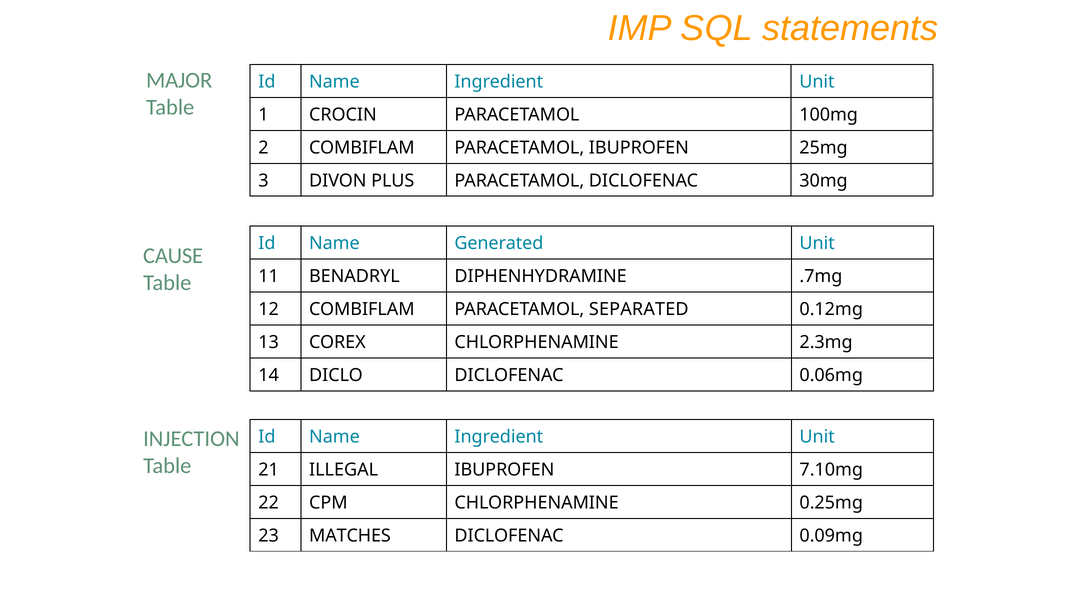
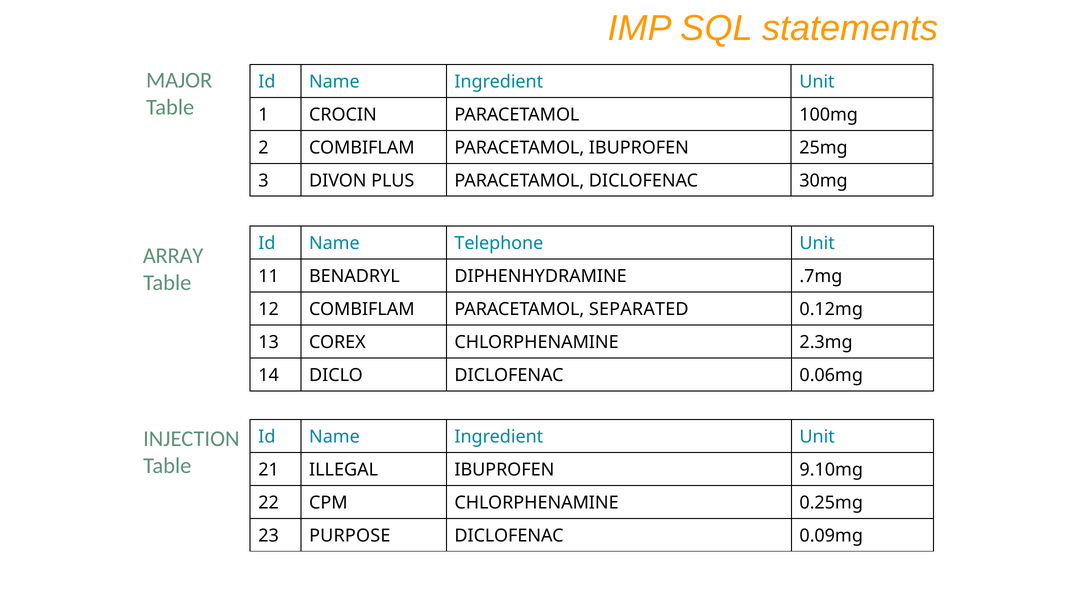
Generated: Generated -> Telephone
CAUSE: CAUSE -> ARRAY
7.10mg: 7.10mg -> 9.10mg
MATCHES: MATCHES -> PURPOSE
